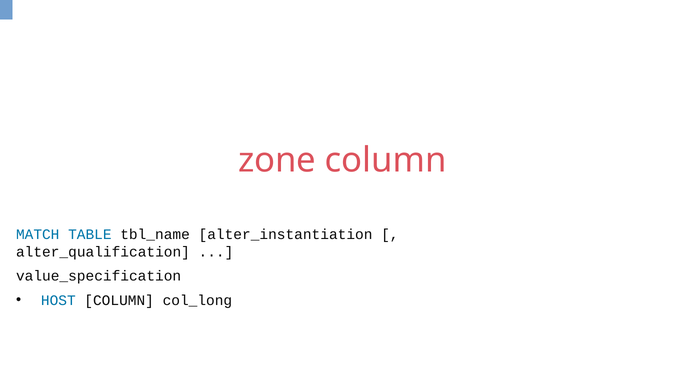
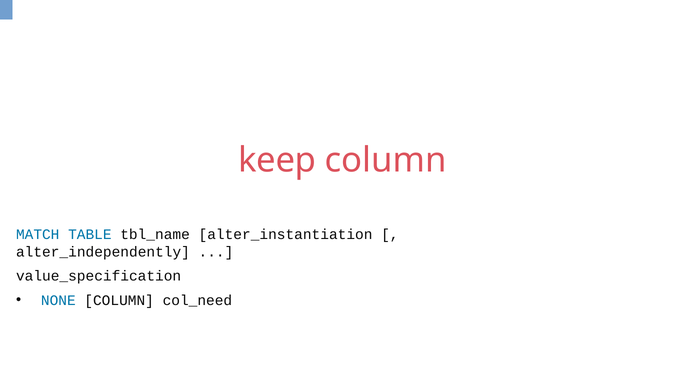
zone: zone -> keep
alter_qualification: alter_qualification -> alter_independently
HOST: HOST -> NONE
col_long: col_long -> col_need
